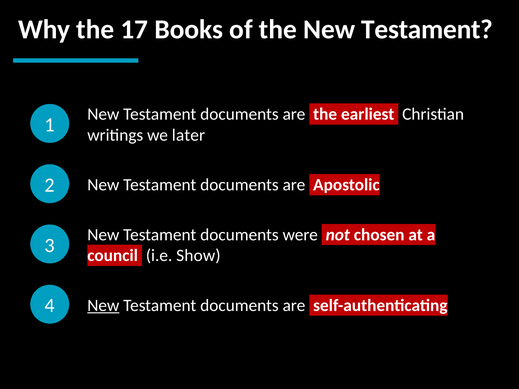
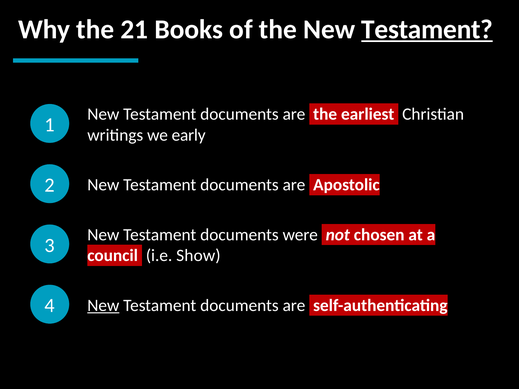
17: 17 -> 21
Testament at (427, 30) underline: none -> present
later: later -> early
